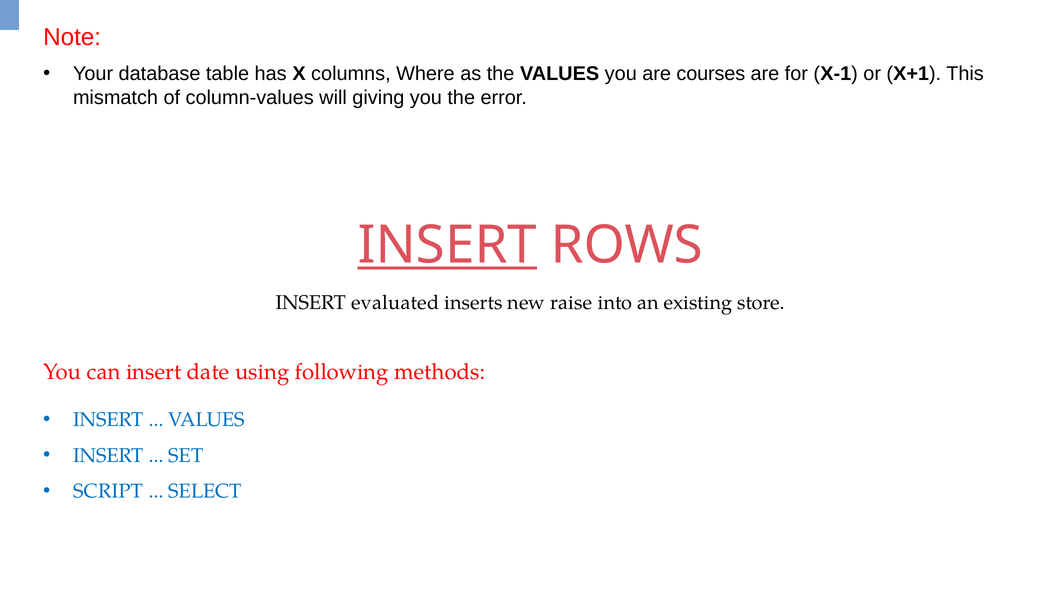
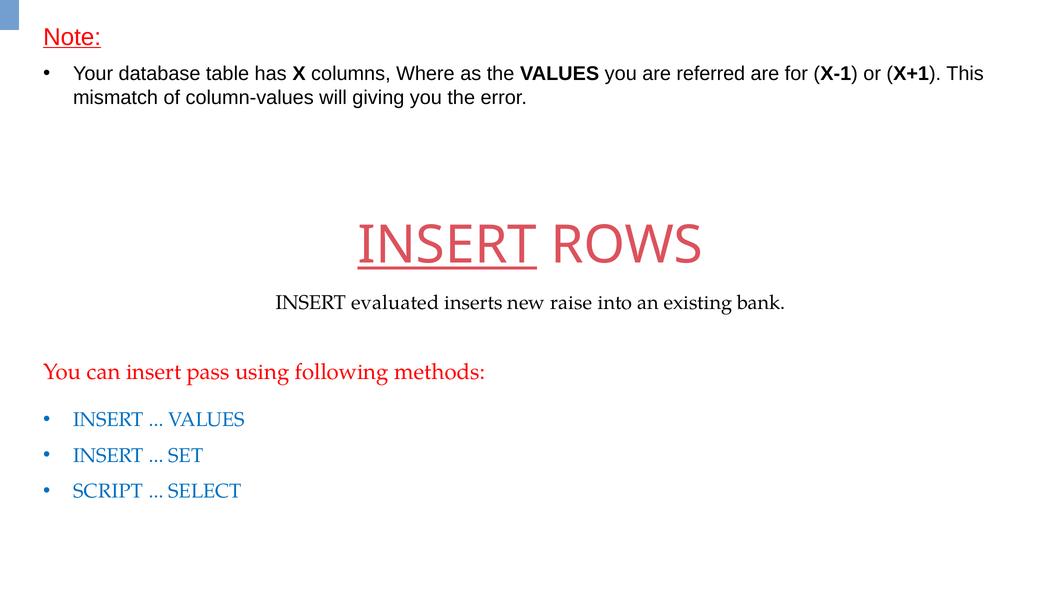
Note underline: none -> present
courses: courses -> referred
store: store -> bank
date: date -> pass
